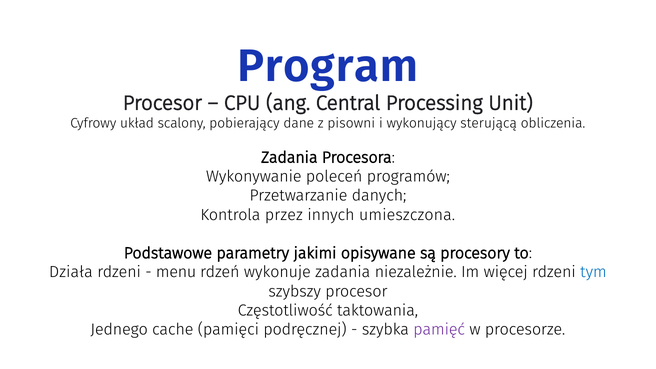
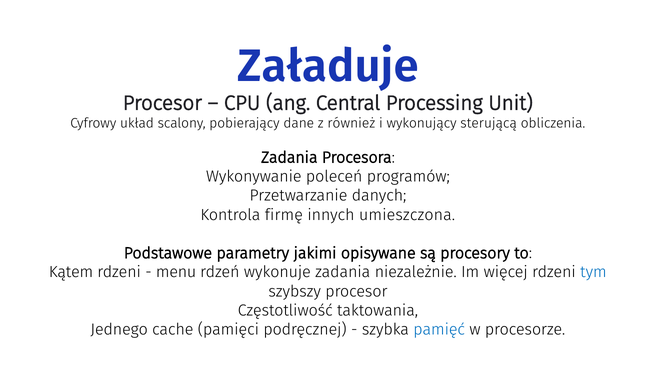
Program: Program -> Załaduje
pisowni: pisowni -> również
przez: przez -> firmę
Działa: Działa -> Kątem
pamięć colour: purple -> blue
